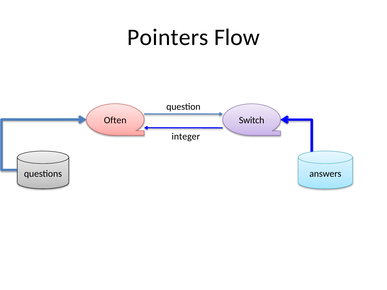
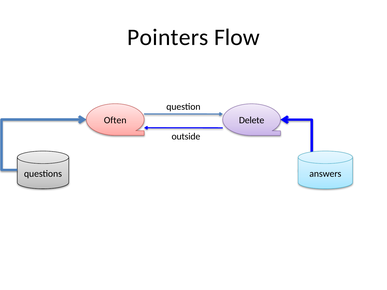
Switch: Switch -> Delete
integer: integer -> outside
